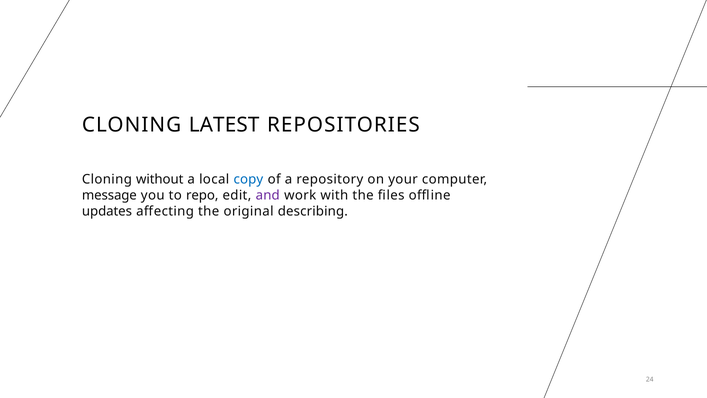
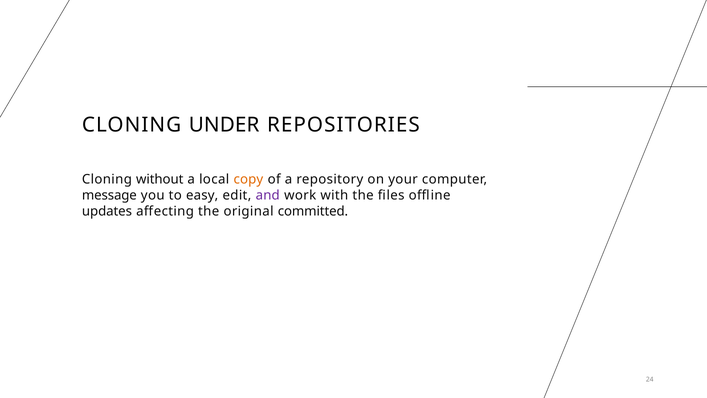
LATEST: LATEST -> UNDER
copy colour: blue -> orange
repo: repo -> easy
describing: describing -> committed
